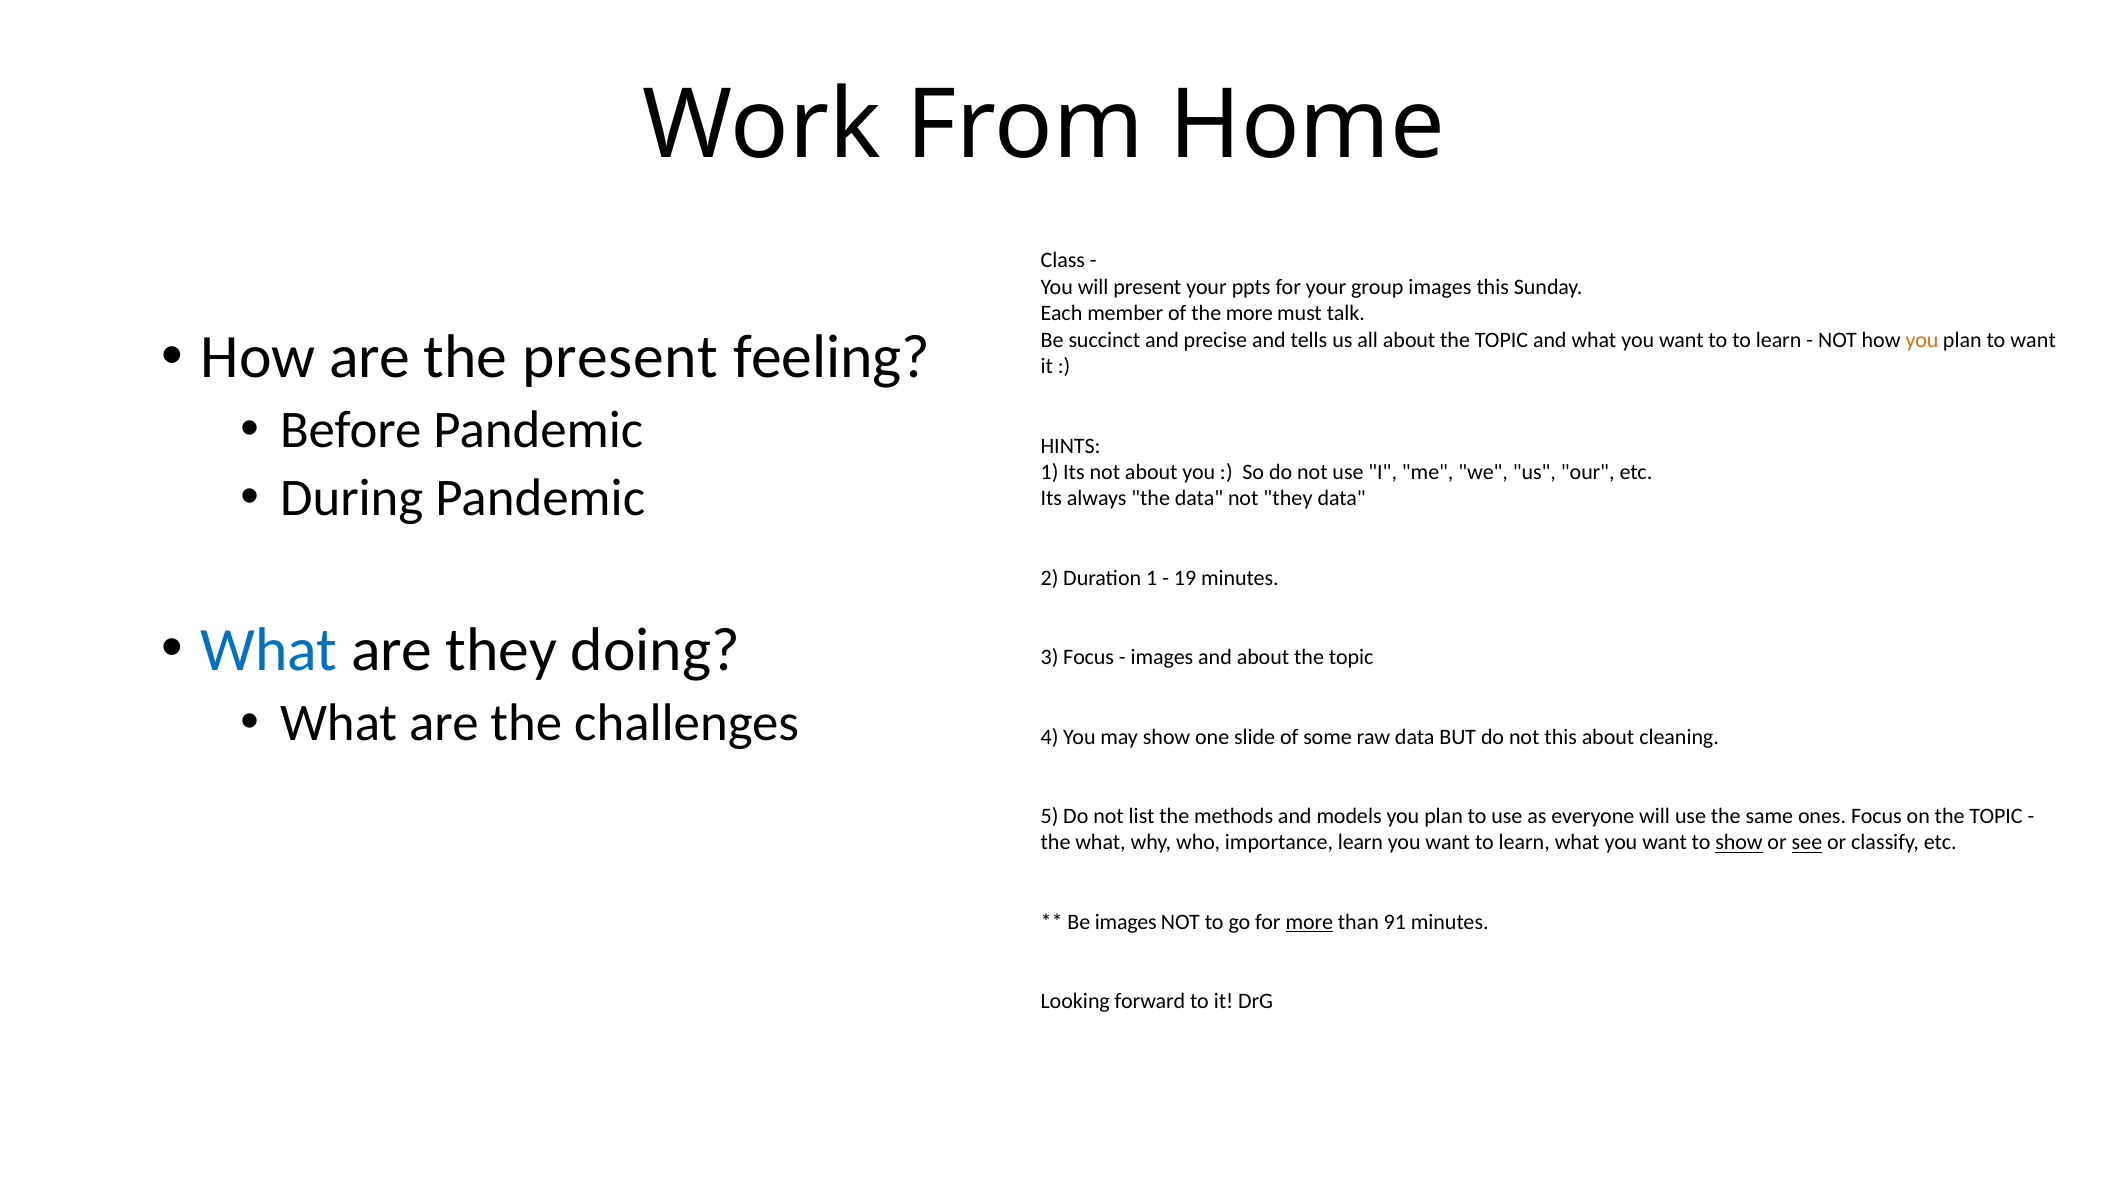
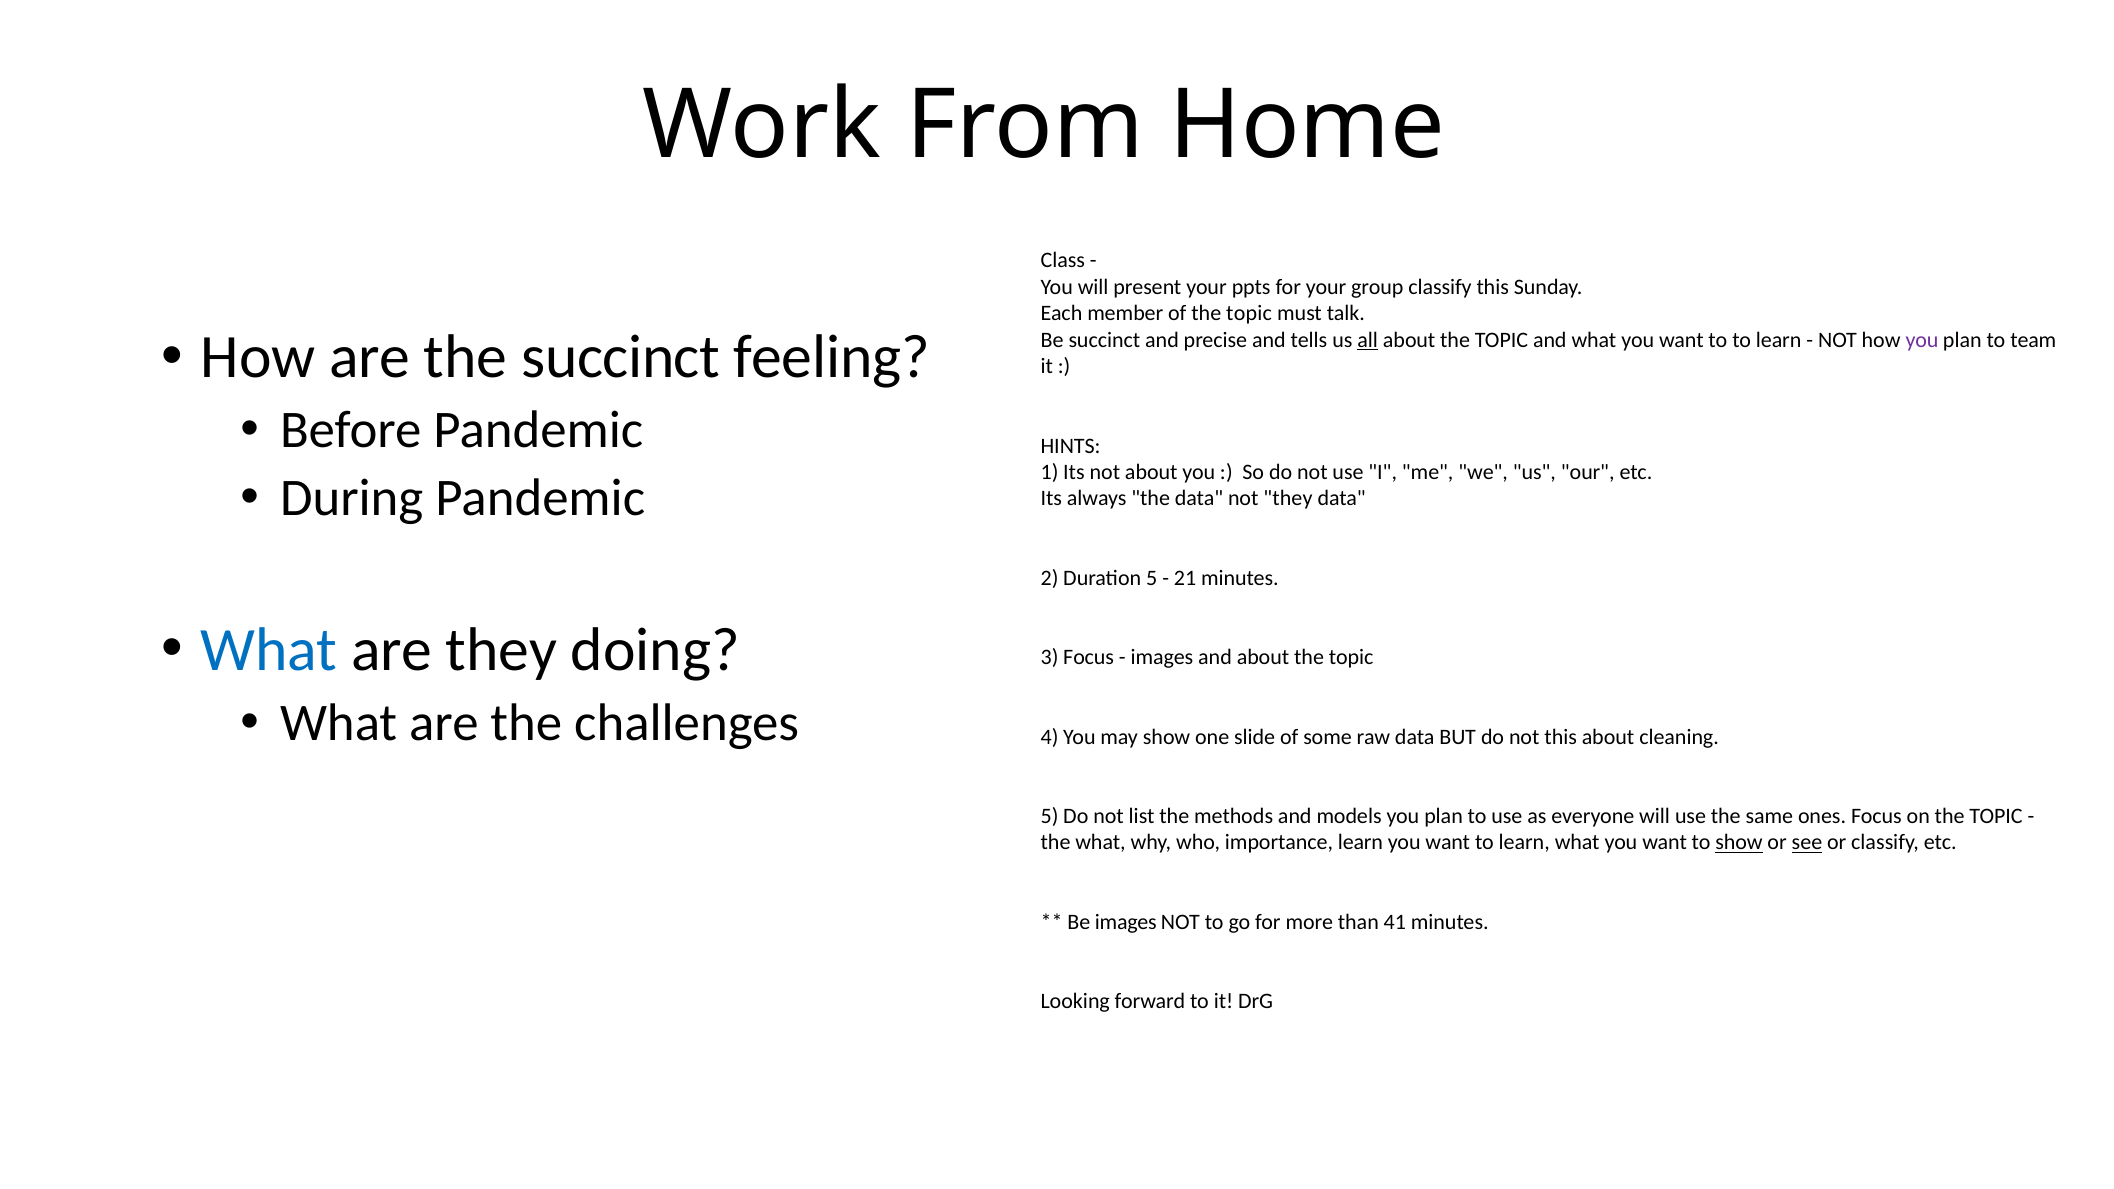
group images: images -> classify
of the more: more -> topic
the present: present -> succinct
all underline: none -> present
you at (1922, 340) colour: orange -> purple
to want: want -> team
Duration 1: 1 -> 5
19: 19 -> 21
more at (1309, 922) underline: present -> none
91: 91 -> 41
